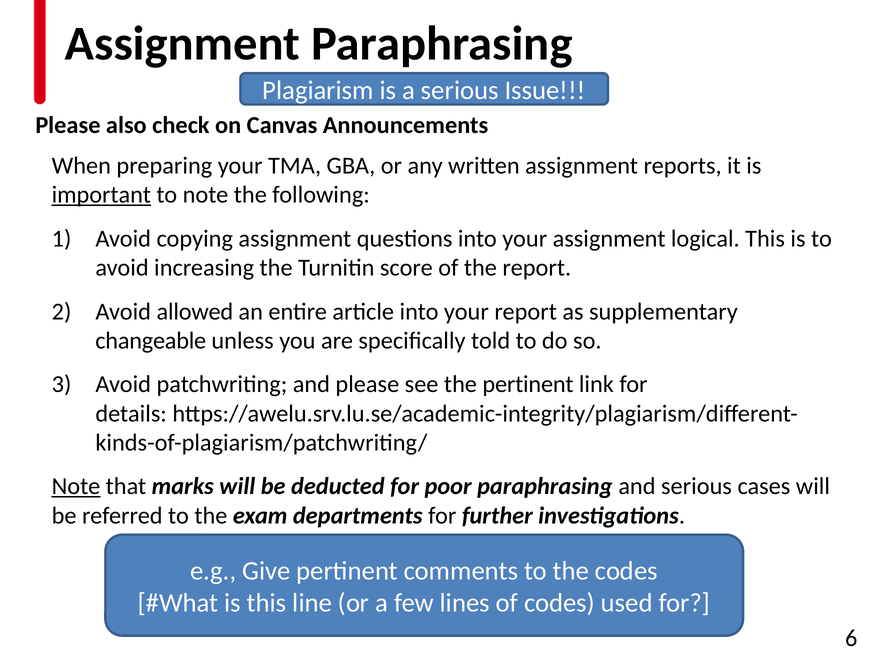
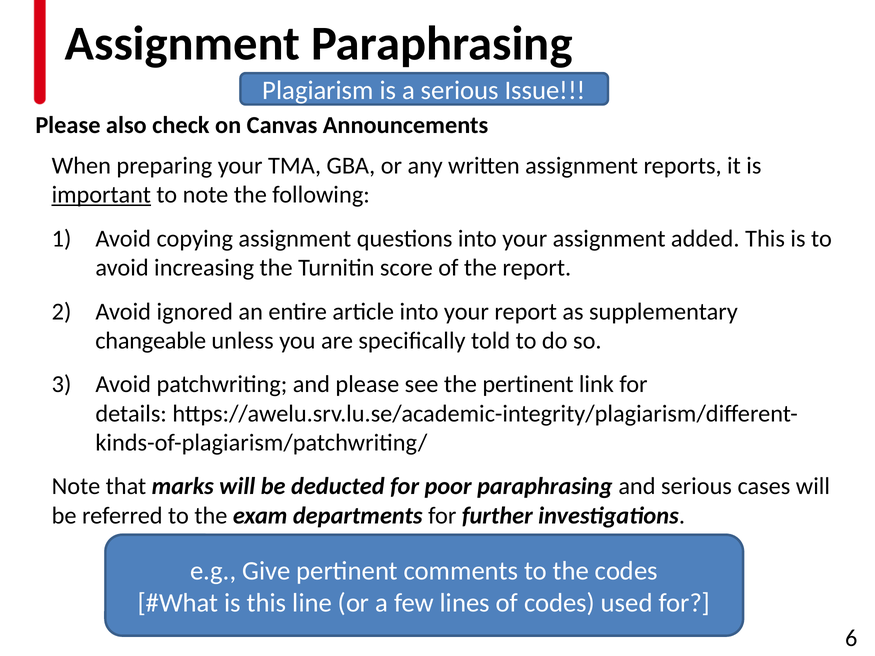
logical: logical -> added
allowed: allowed -> ignored
Note at (76, 487) underline: present -> none
